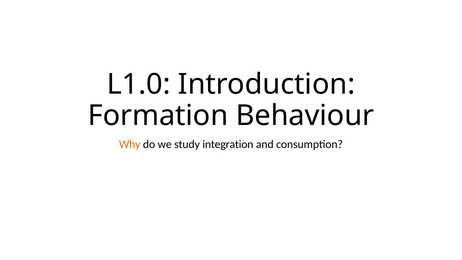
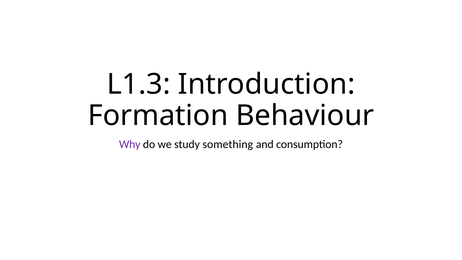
L1.0: L1.0 -> L1.3
Why colour: orange -> purple
integration: integration -> something
